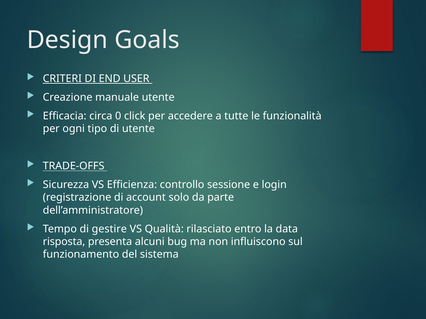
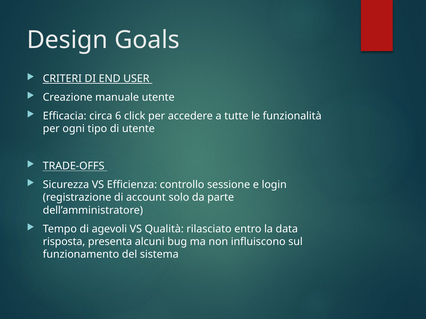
0: 0 -> 6
gestire: gestire -> agevoli
